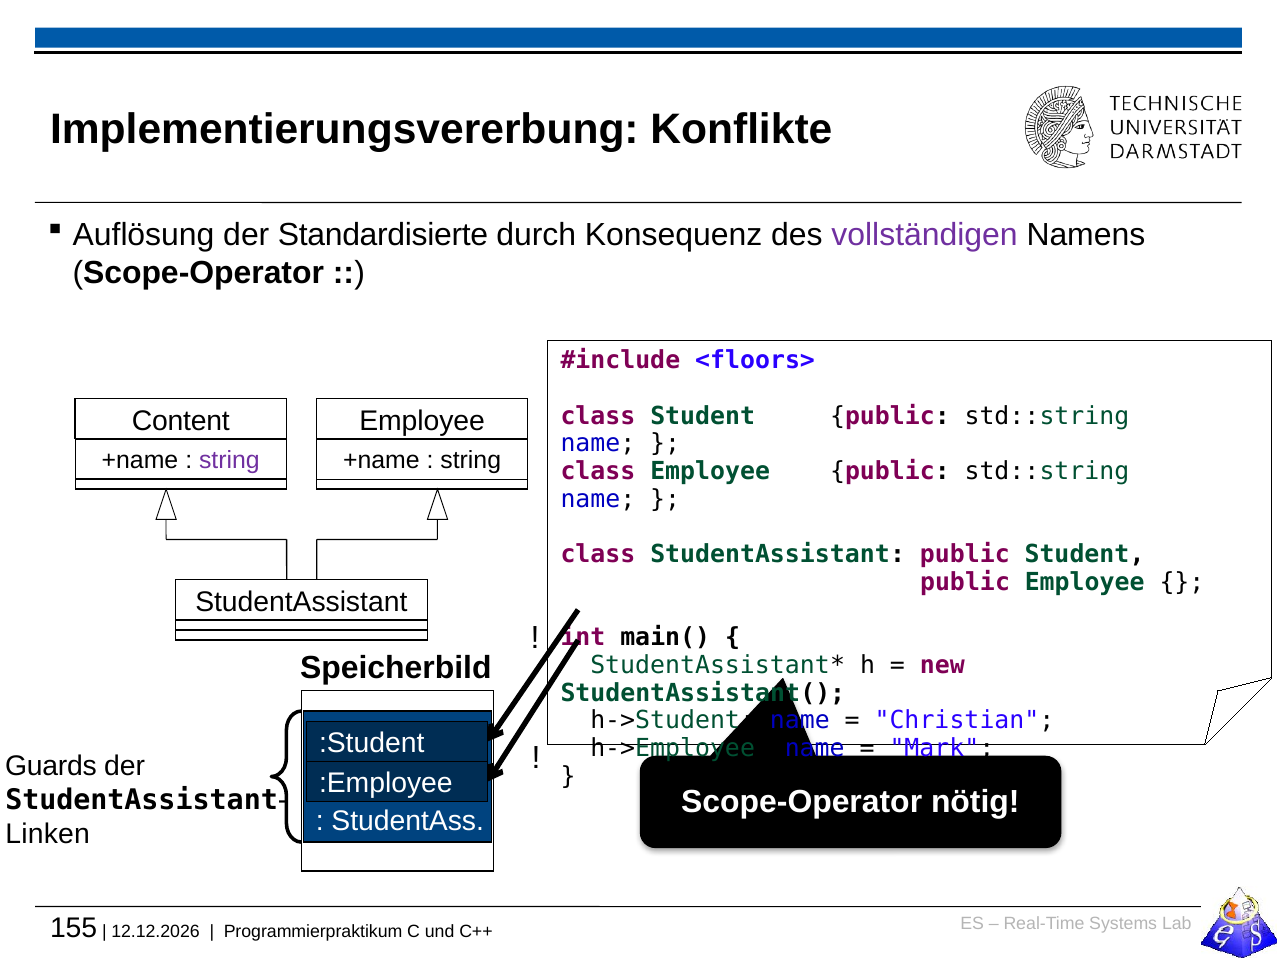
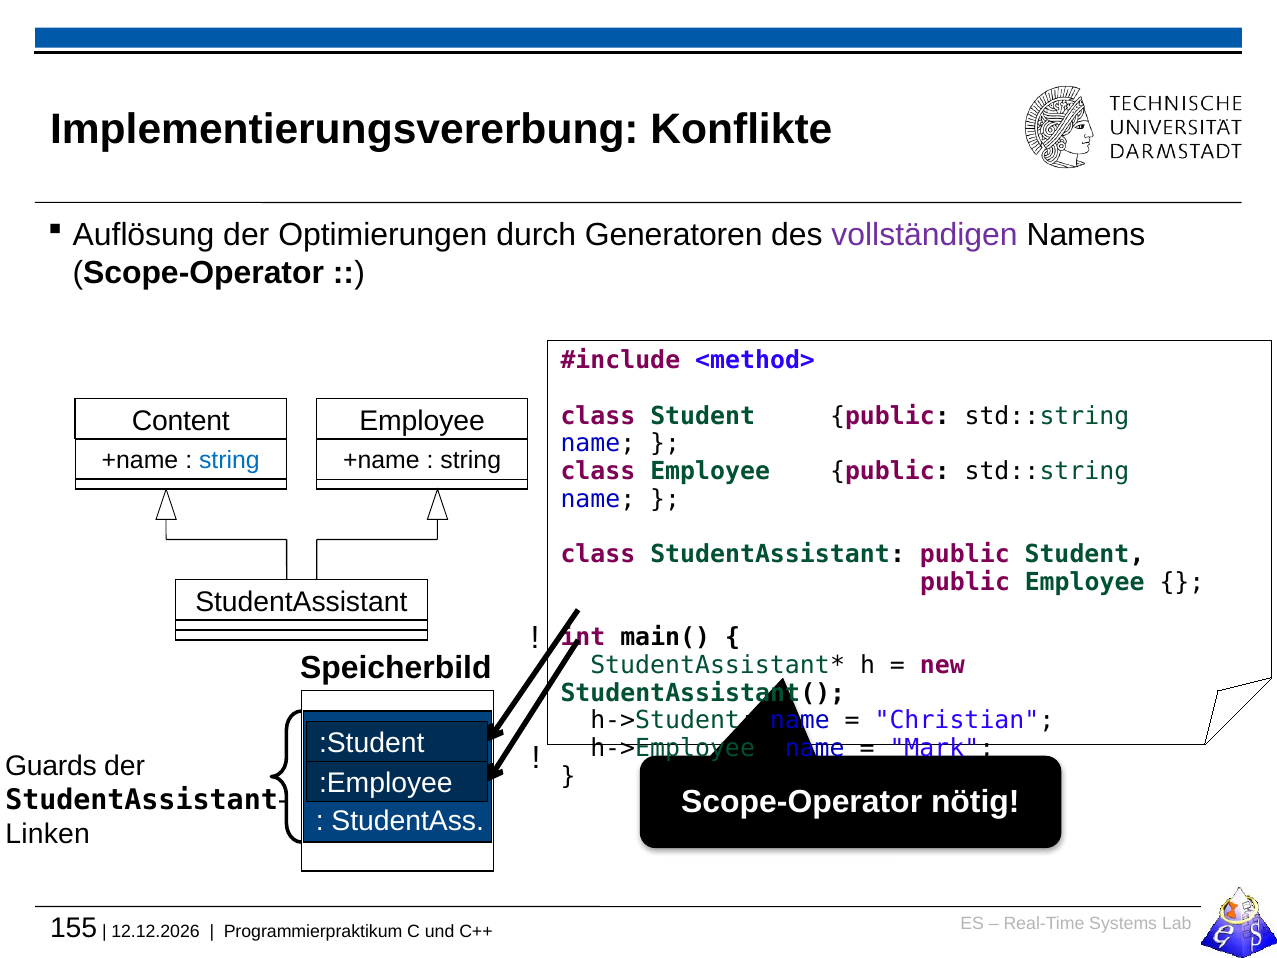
Standardisierte: Standardisierte -> Optimierungen
Konsequenz: Konsequenz -> Generatoren
<floors>: <floors> -> <method>
string at (229, 461) colour: purple -> blue
